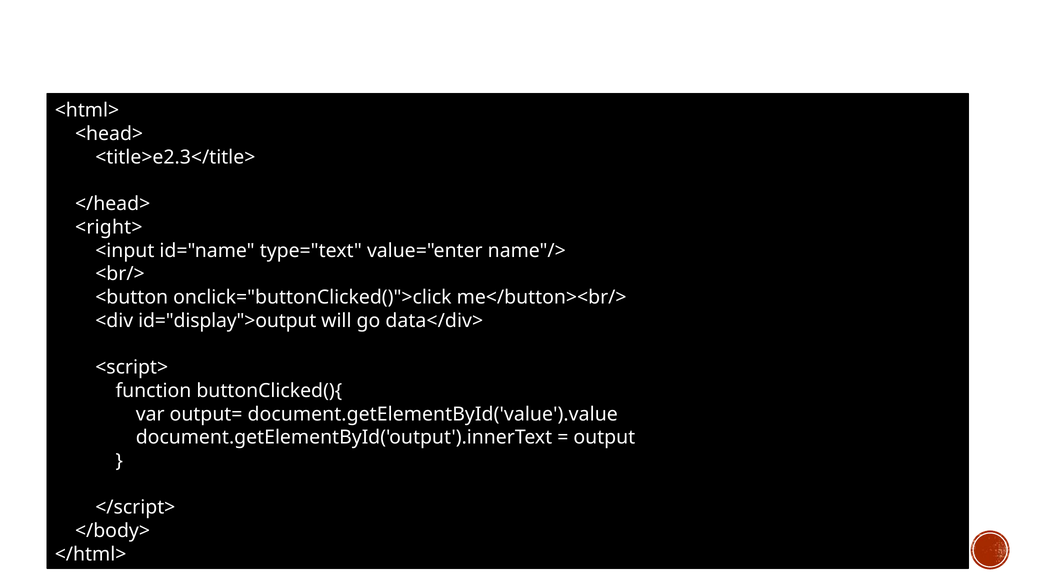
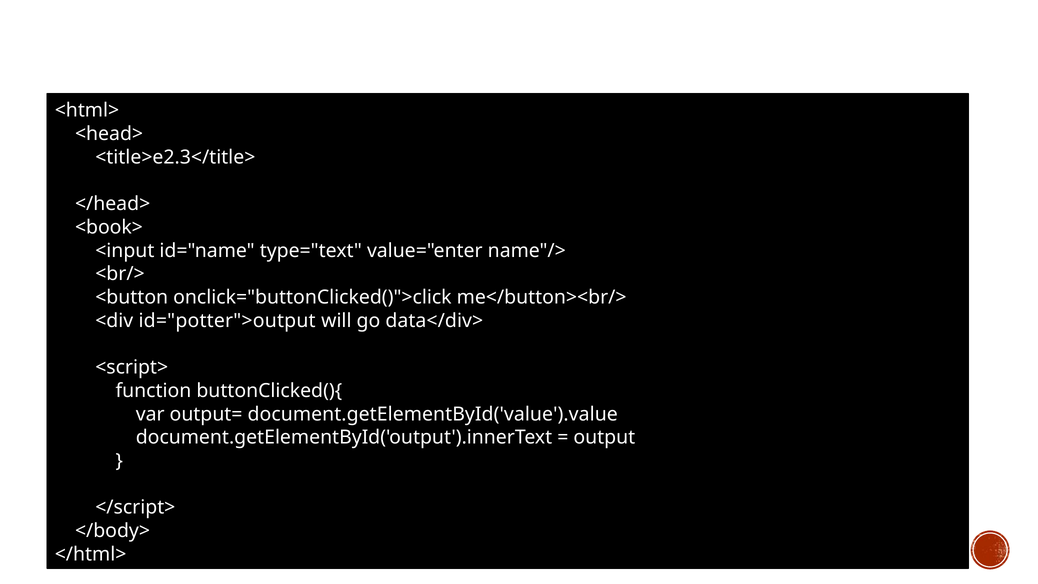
<right>: <right> -> <book>
id="display">output: id="display">output -> id="potter">output
